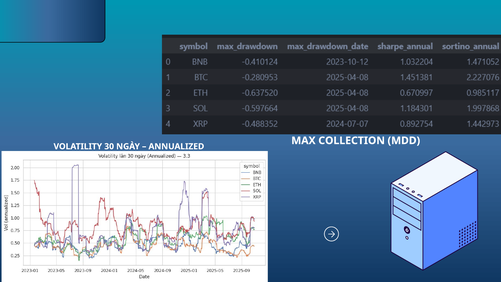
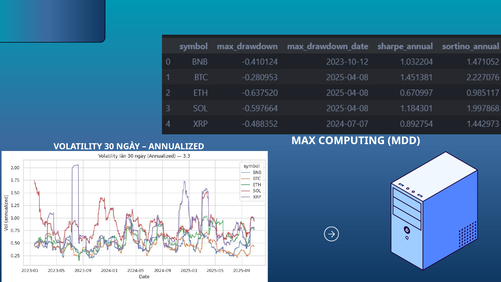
COLLECTION: COLLECTION -> COMPUTING
